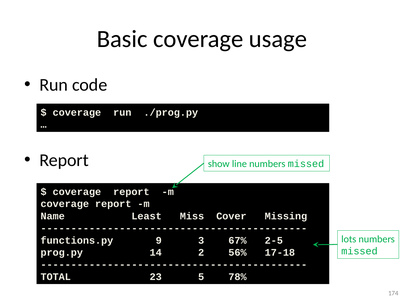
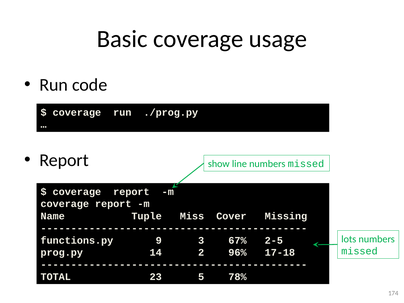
Least: Least -> Tuple
56%: 56% -> 96%
